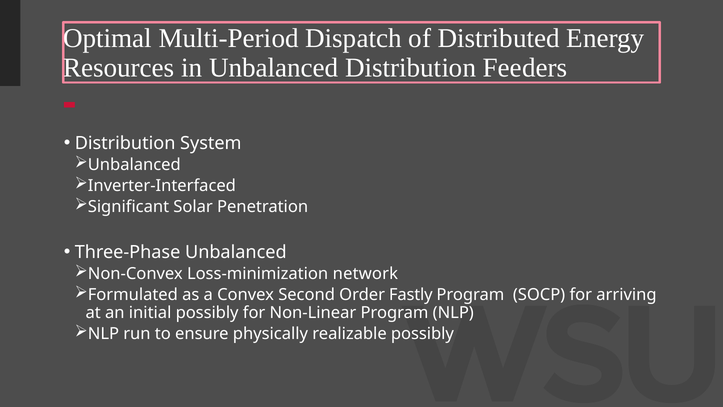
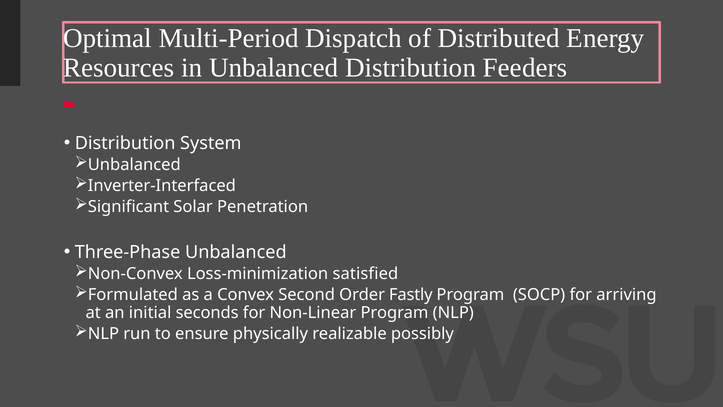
network: network -> satisfied
initial possibly: possibly -> seconds
